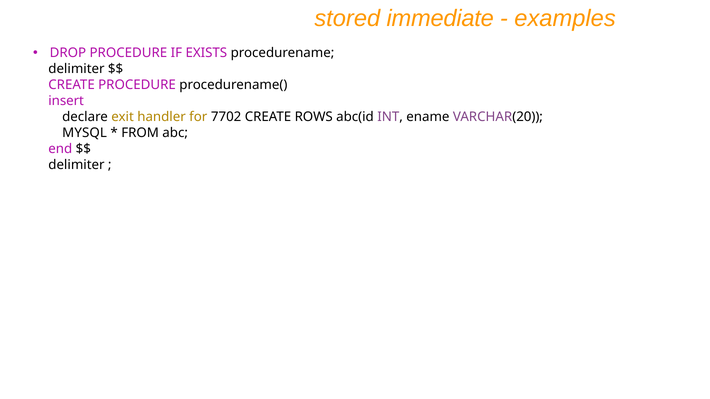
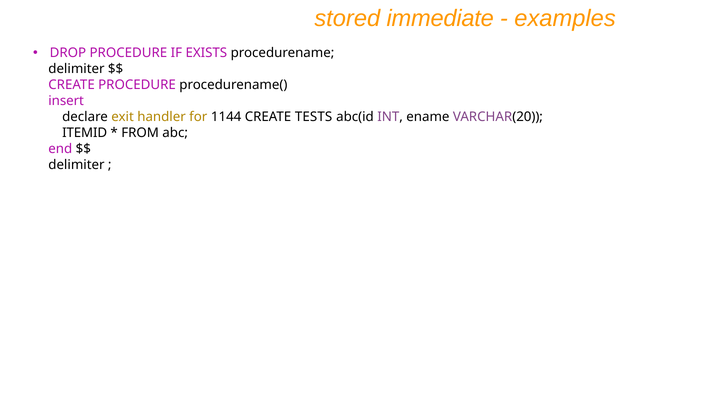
7702: 7702 -> 1144
ROWS: ROWS -> TESTS
MYSQL: MYSQL -> ITEMID
